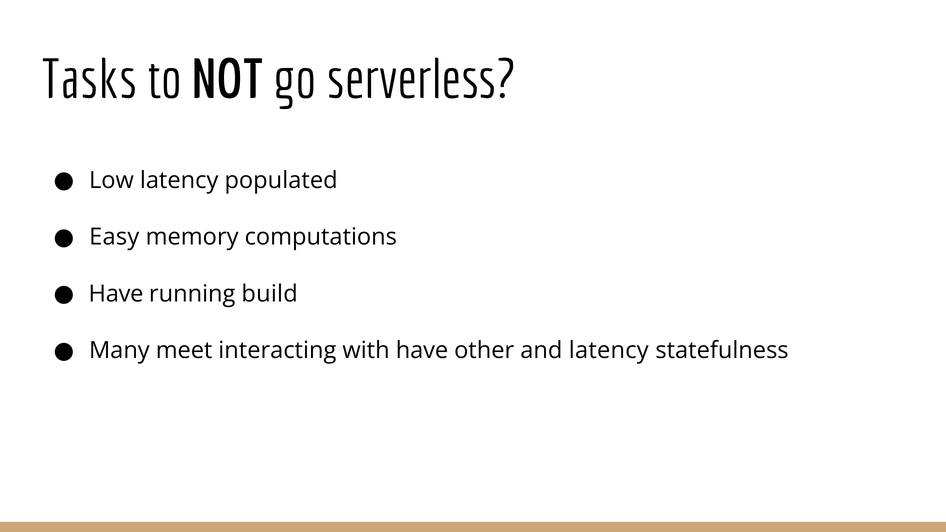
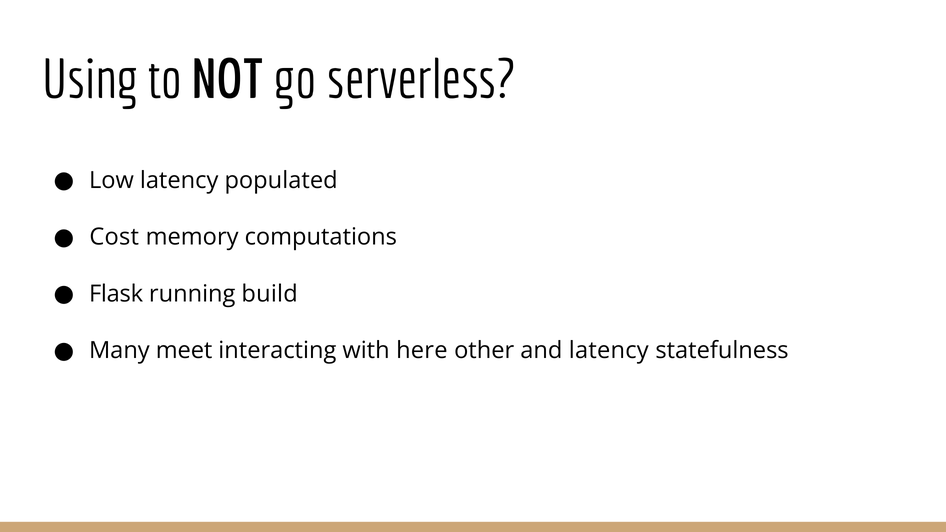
Tasks: Tasks -> Using
Easy: Easy -> Cost
Have at (116, 294): Have -> Flask
with have: have -> here
